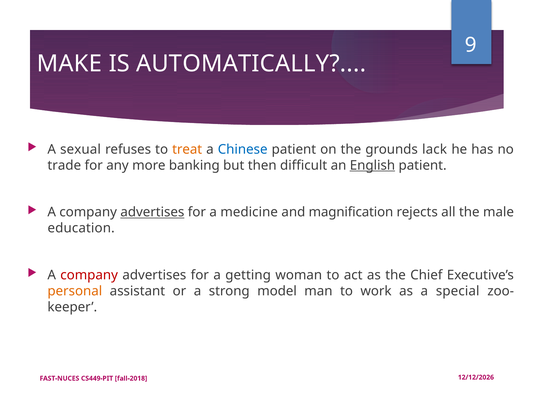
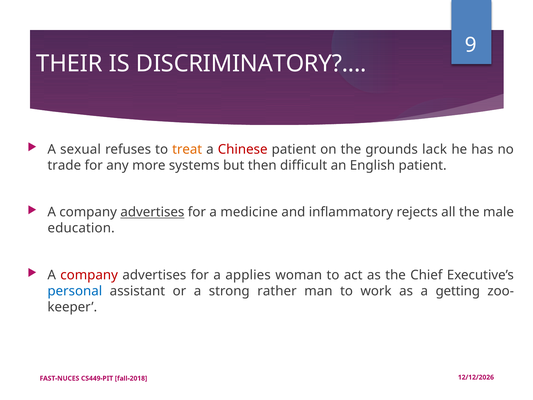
MAKE: MAKE -> THEIR
AUTOMATICALLY: AUTOMATICALLY -> DISCRIMINATORY
Chinese colour: blue -> red
banking: banking -> systems
English underline: present -> none
magnification: magnification -> inflammatory
getting: getting -> applies
personal colour: orange -> blue
model: model -> rather
special: special -> getting
